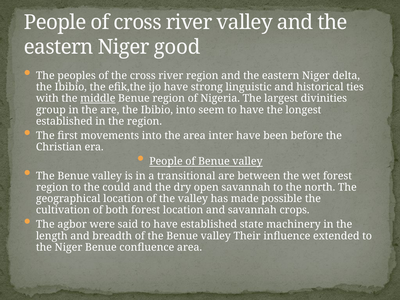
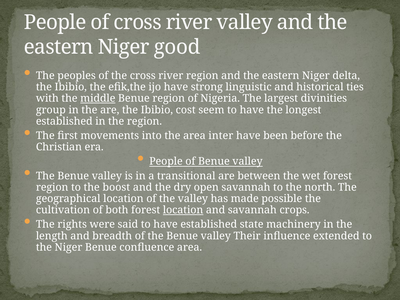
Ibibio into: into -> cost
could: could -> boost
location at (183, 210) underline: none -> present
agbor: agbor -> rights
